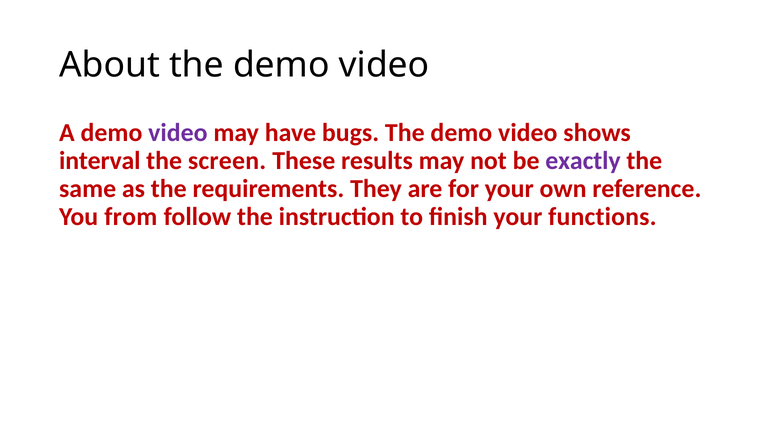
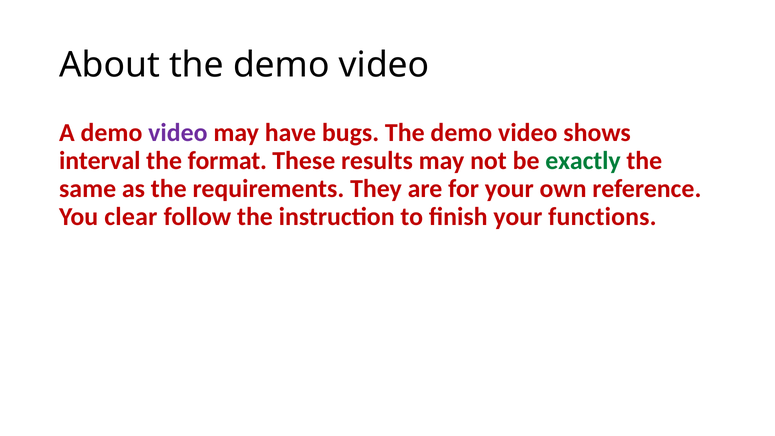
screen: screen -> format
exactly colour: purple -> green
from: from -> clear
